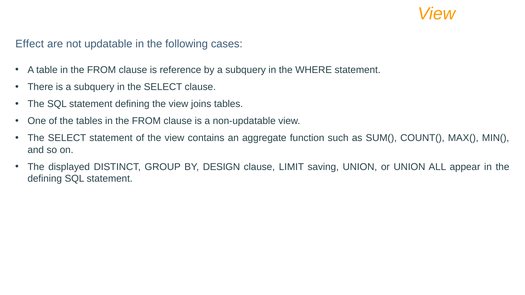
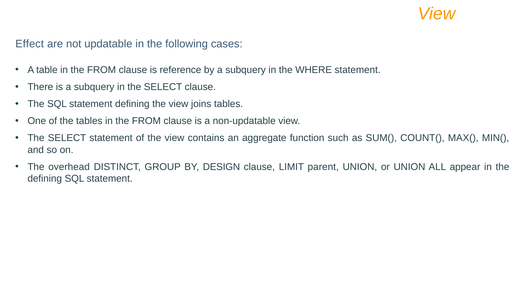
displayed: displayed -> overhead
saving: saving -> parent
